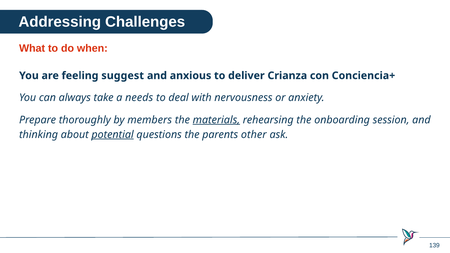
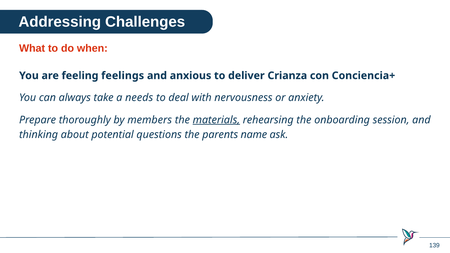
suggest: suggest -> feelings
potential underline: present -> none
other: other -> name
